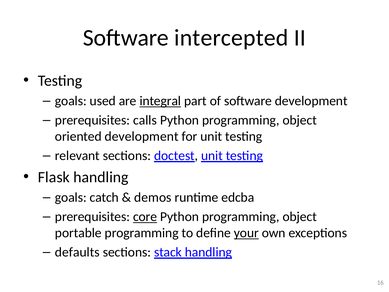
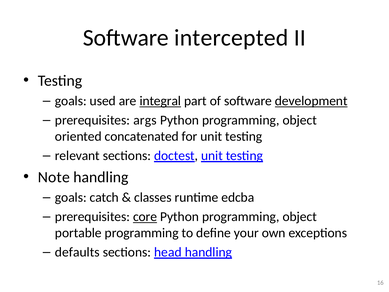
development at (311, 101) underline: none -> present
calls: calls -> args
oriented development: development -> concatenated
Flask: Flask -> Note
demos: demos -> classes
your underline: present -> none
stack: stack -> head
